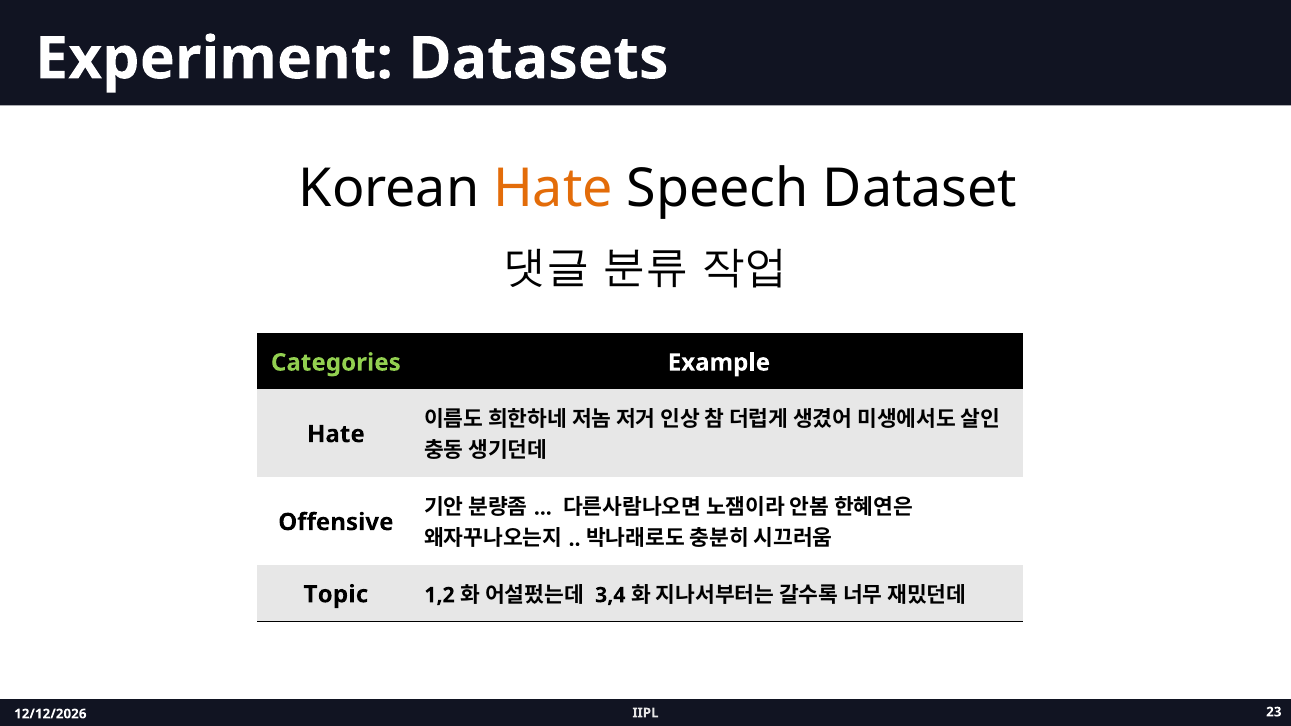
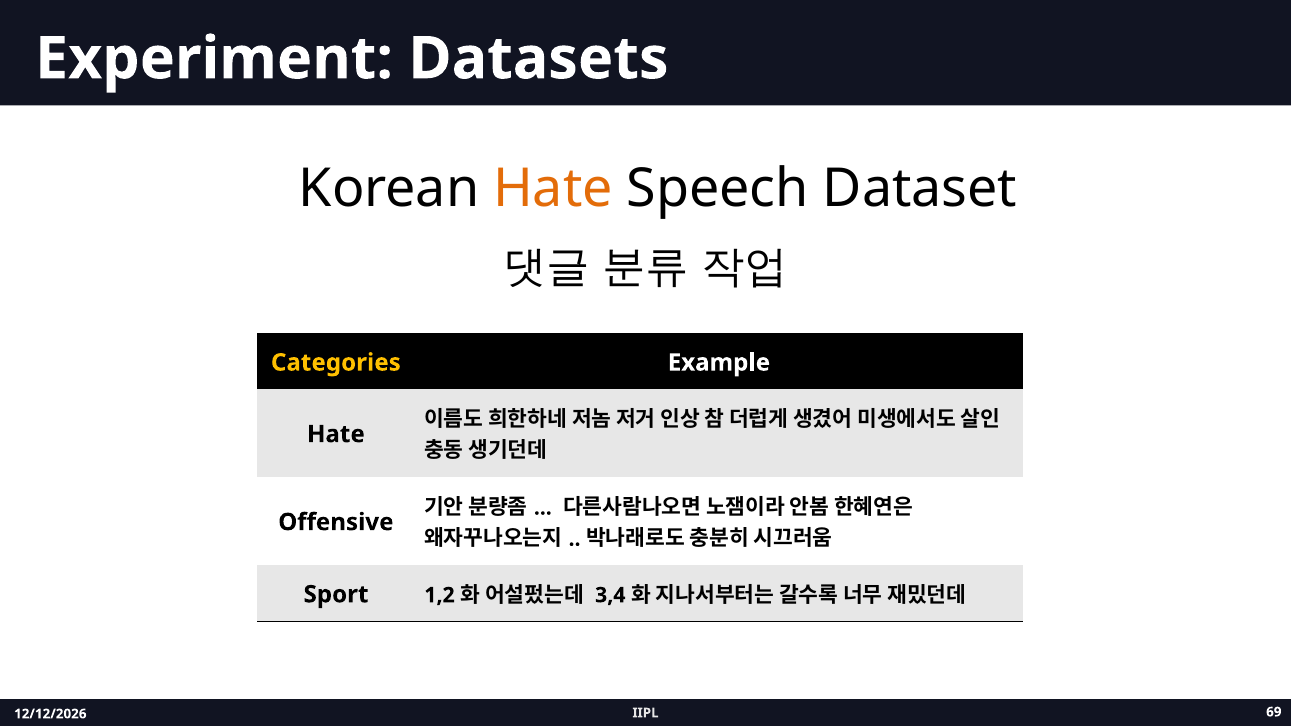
Categories colour: light green -> yellow
Topic: Topic -> Sport
23: 23 -> 69
